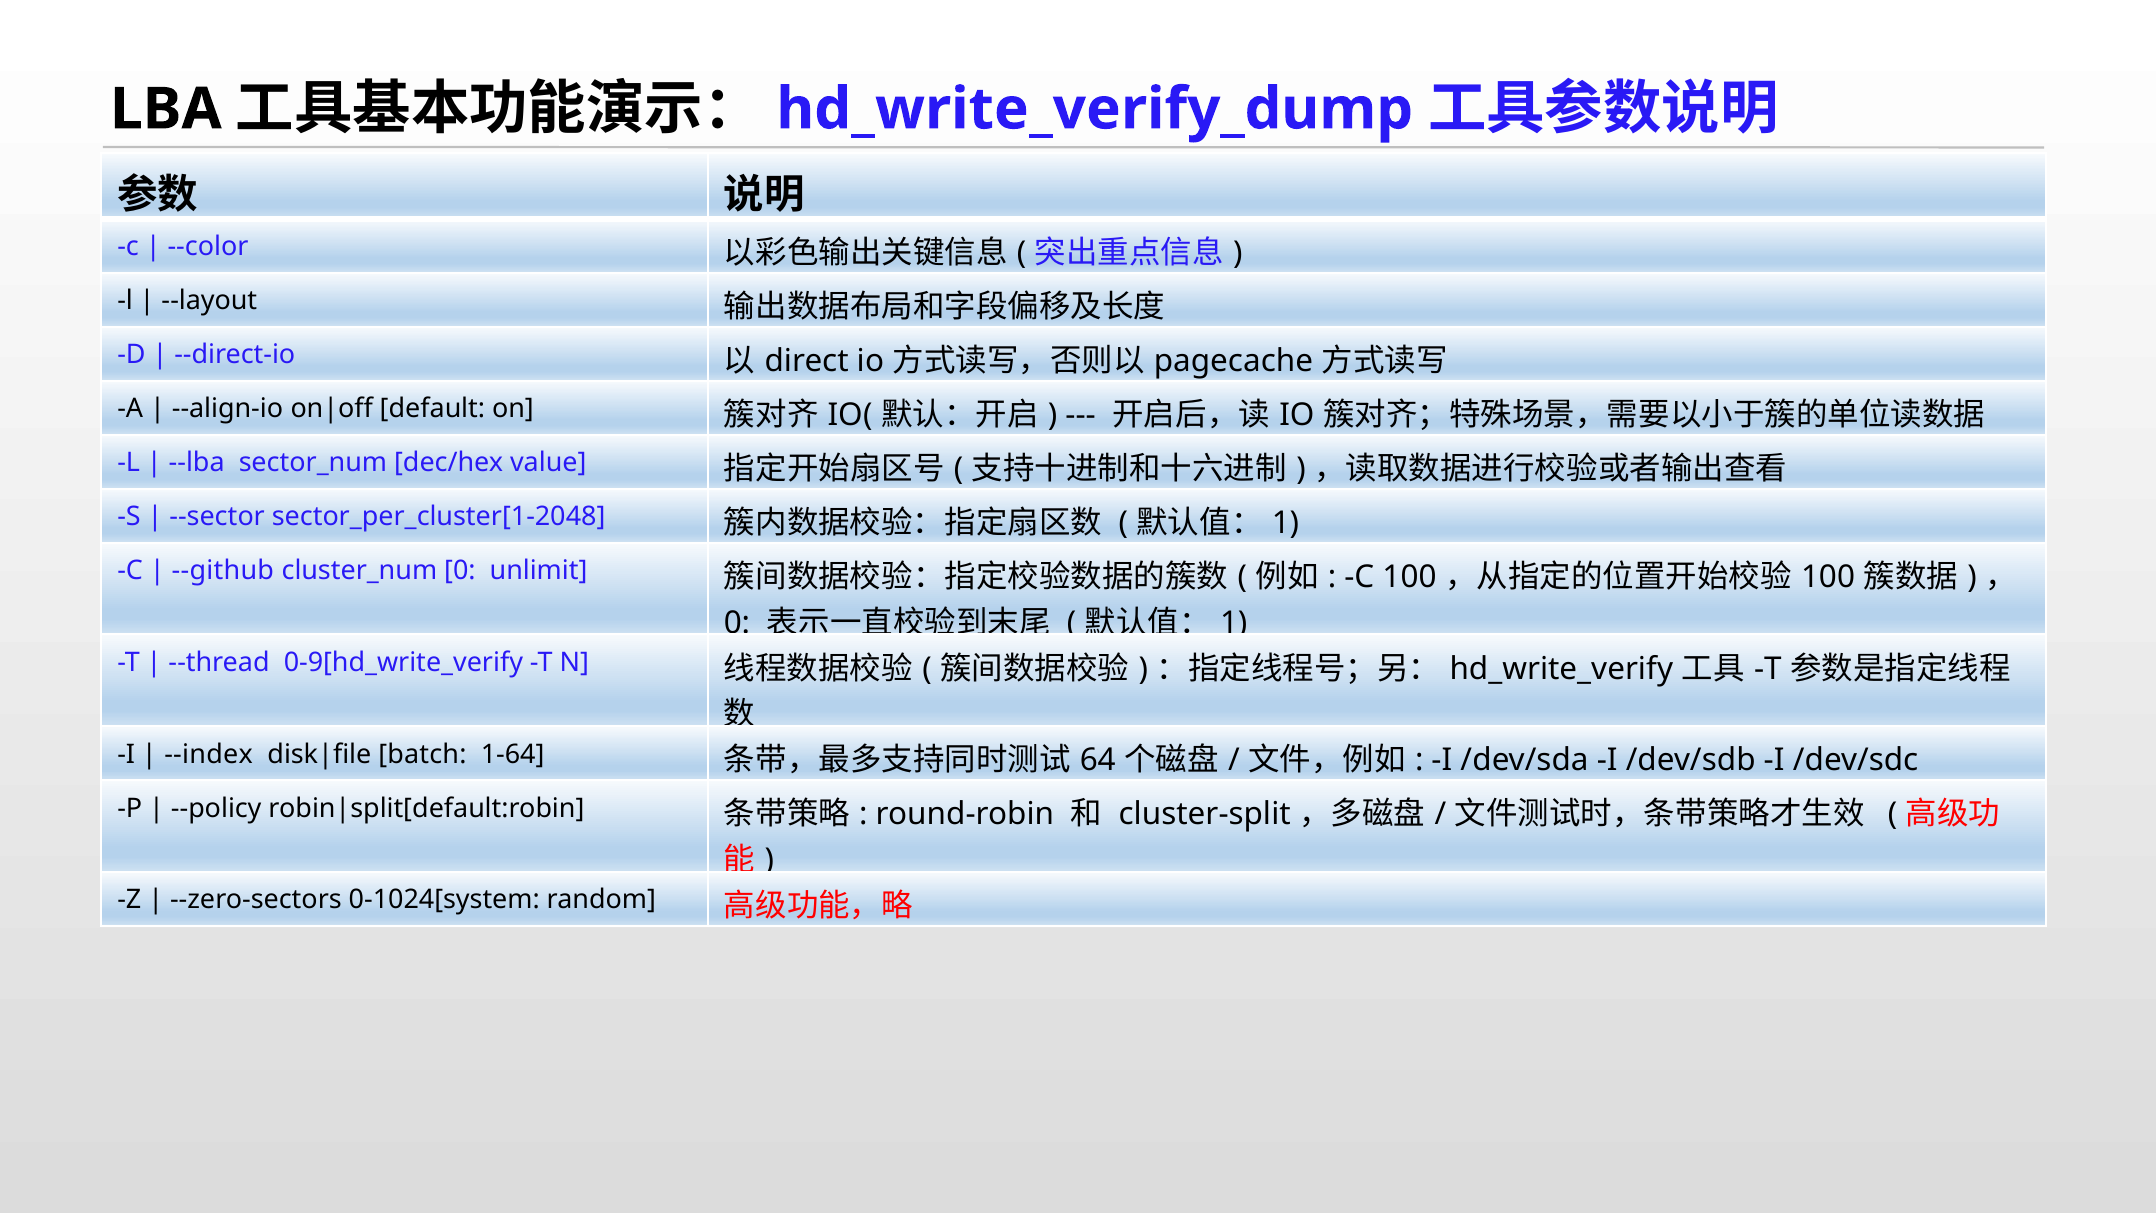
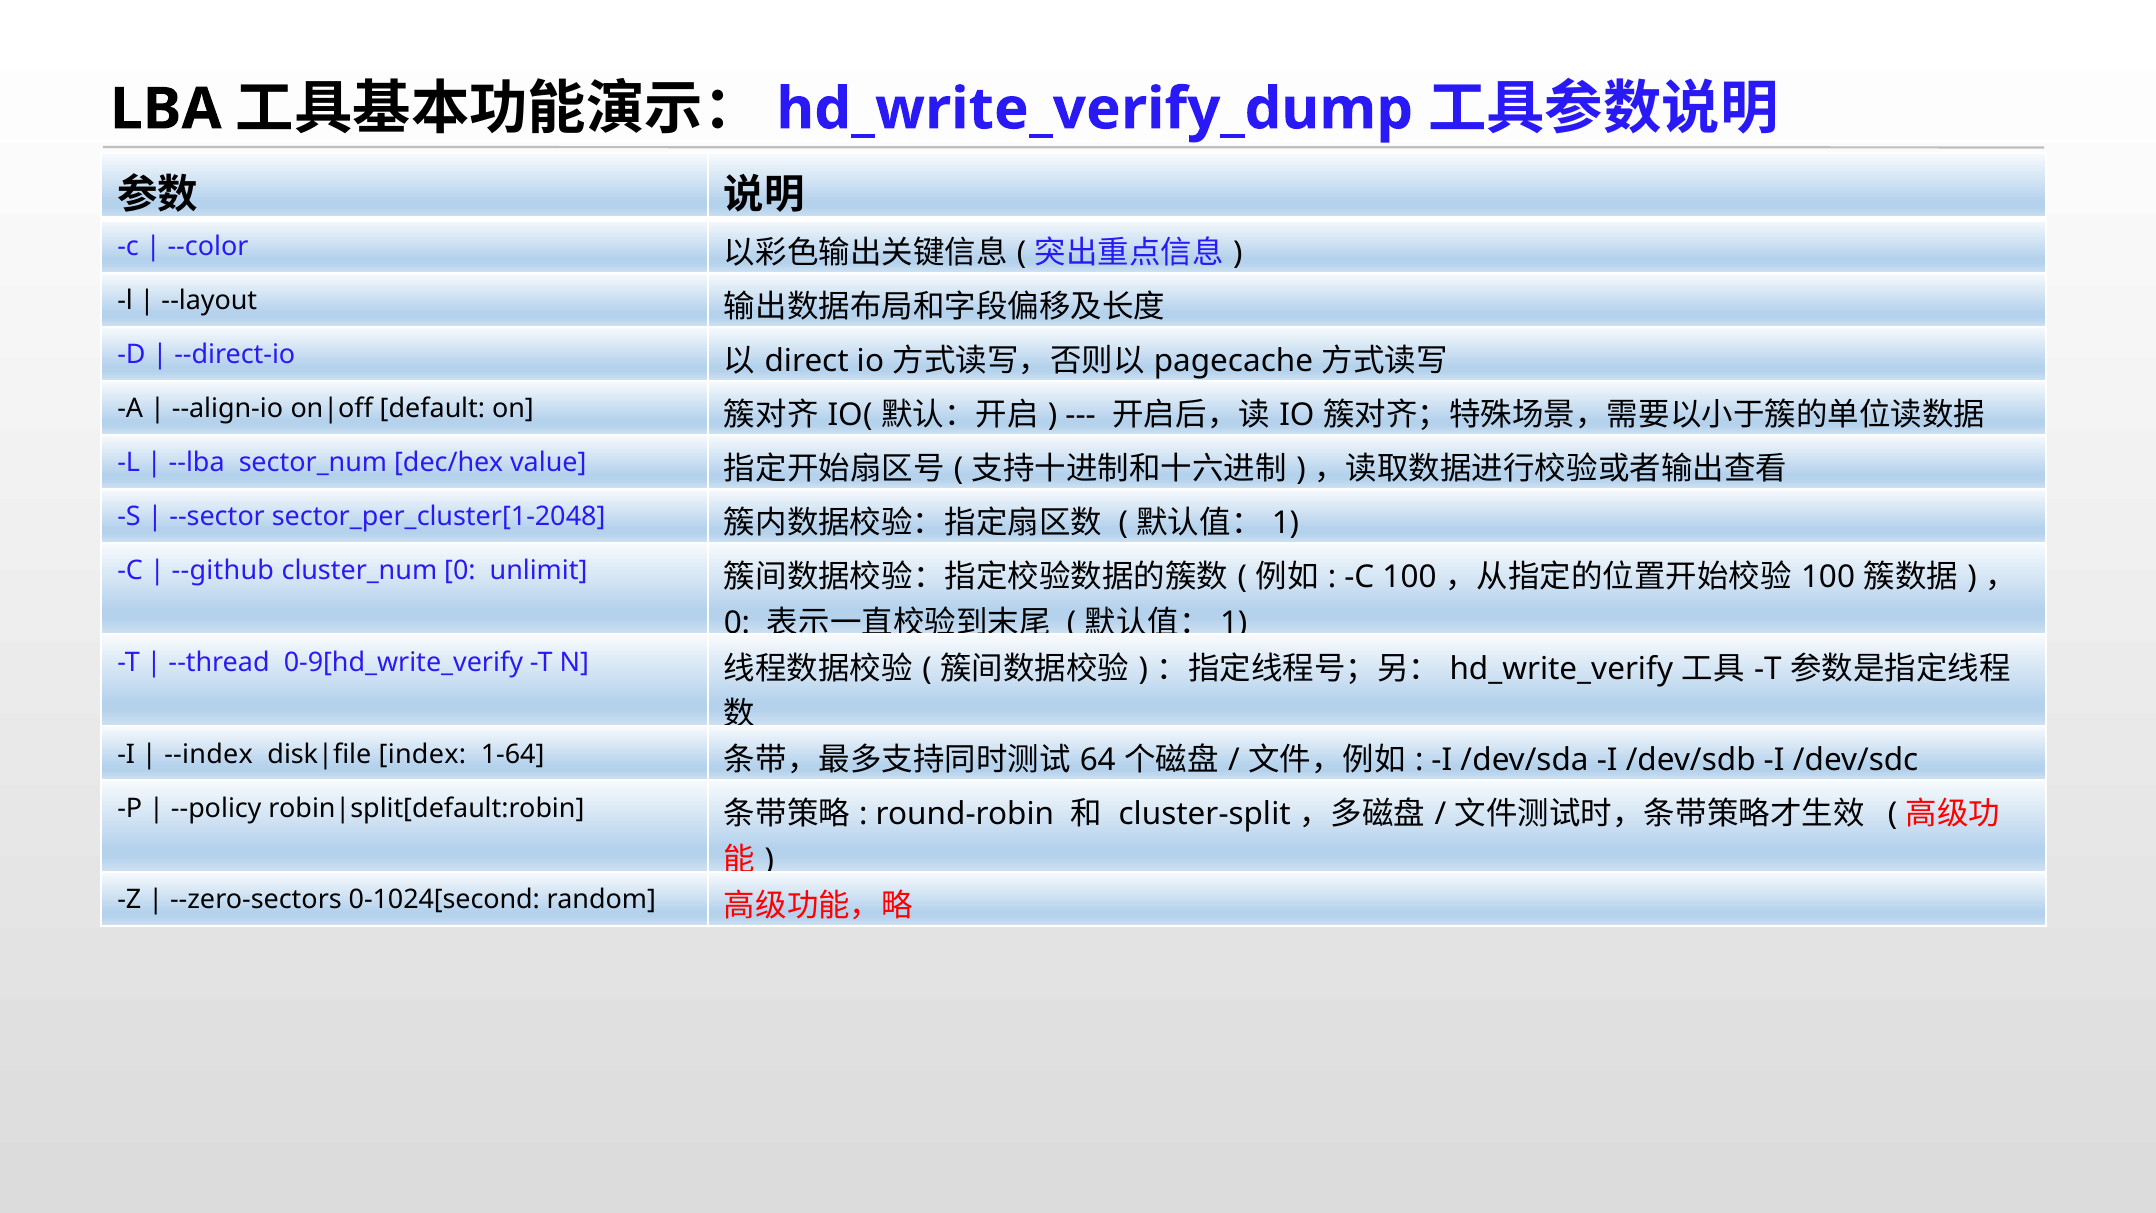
batch: batch -> index
0-1024[system: 0-1024[system -> 0-1024[second
